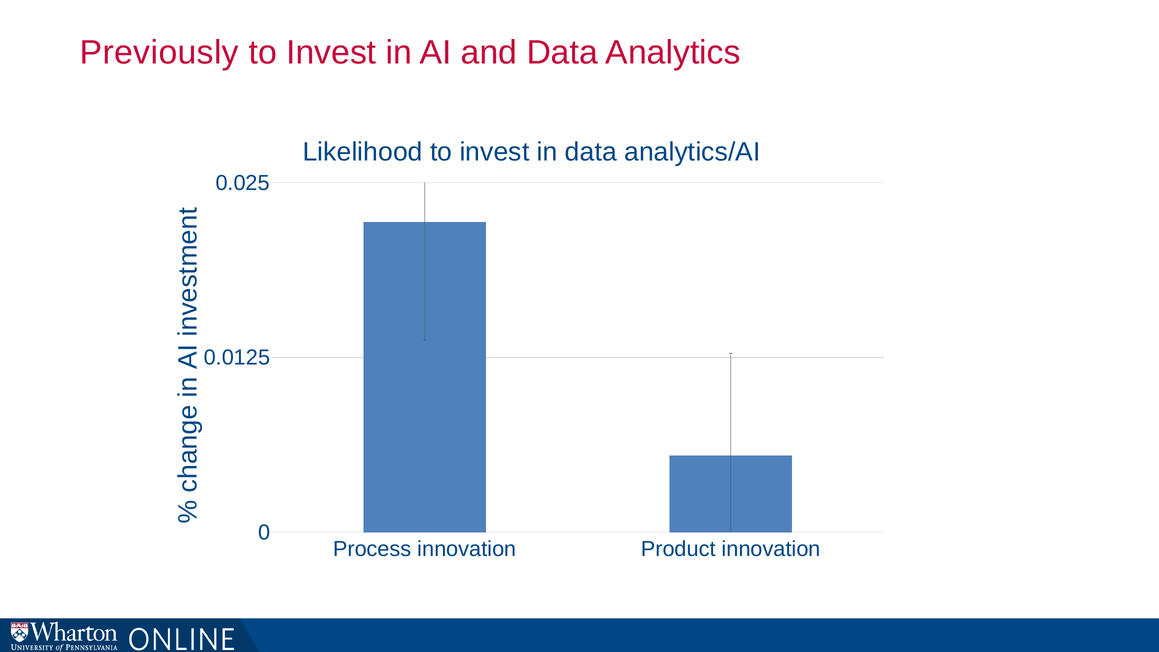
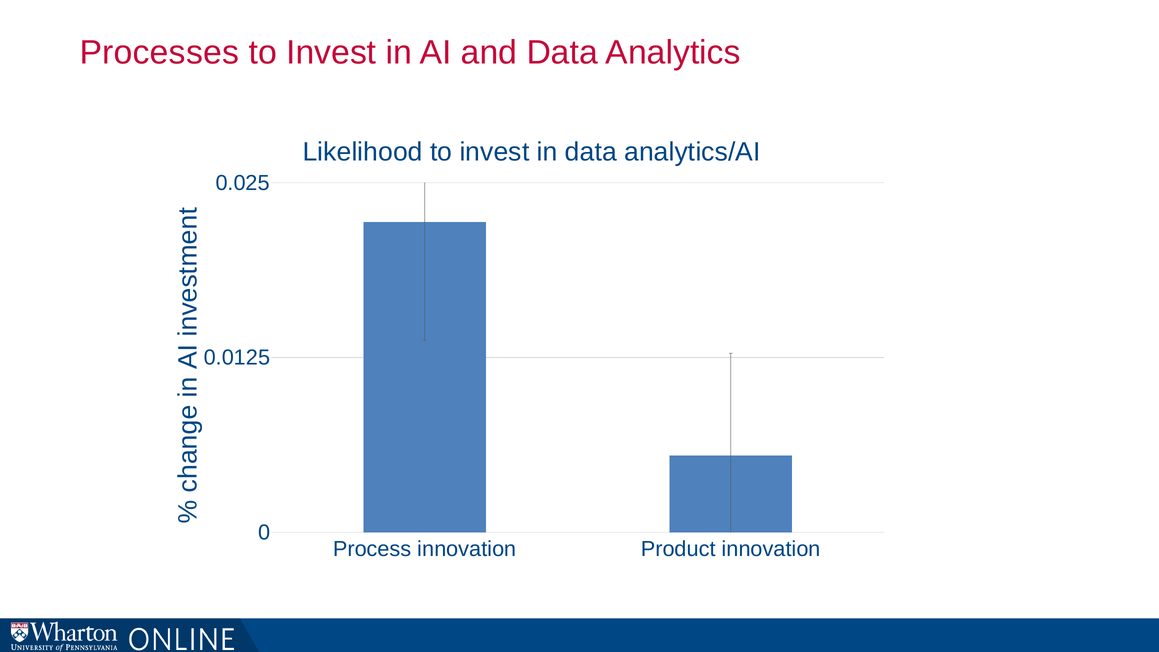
Previously: Previously -> Processes
